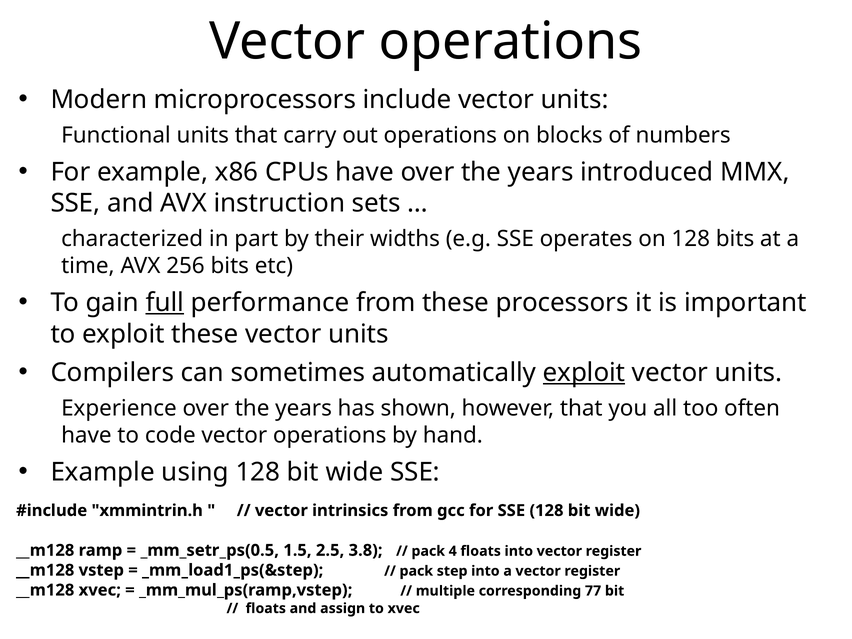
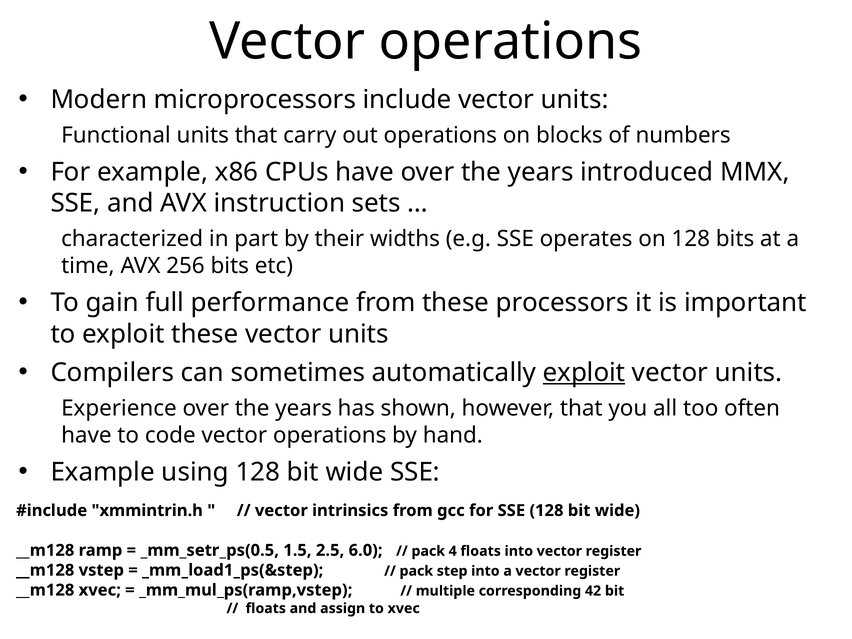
full underline: present -> none
3.8: 3.8 -> 6.0
77: 77 -> 42
